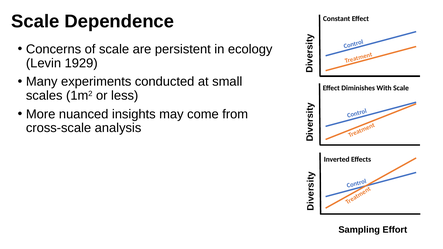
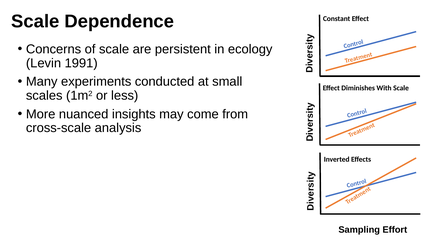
1929: 1929 -> 1991
